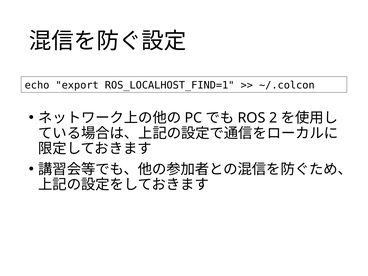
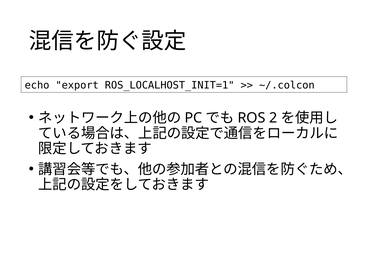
ROS_LOCALHOST_FIND=1: ROS_LOCALHOST_FIND=1 -> ROS_LOCALHOST_INIT=1
